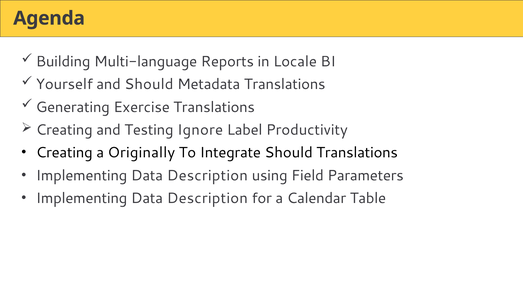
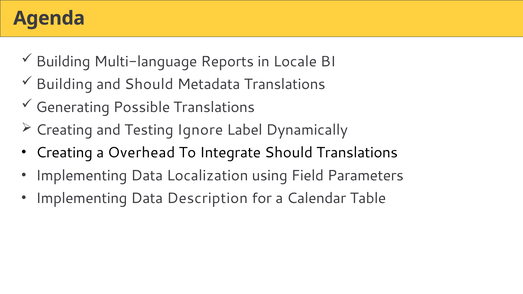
Yourself at (64, 84): Yourself -> Building
Exercise: Exercise -> Possible
Productivity: Productivity -> Dynamically
Originally: Originally -> Overhead
Description at (207, 175): Description -> Localization
